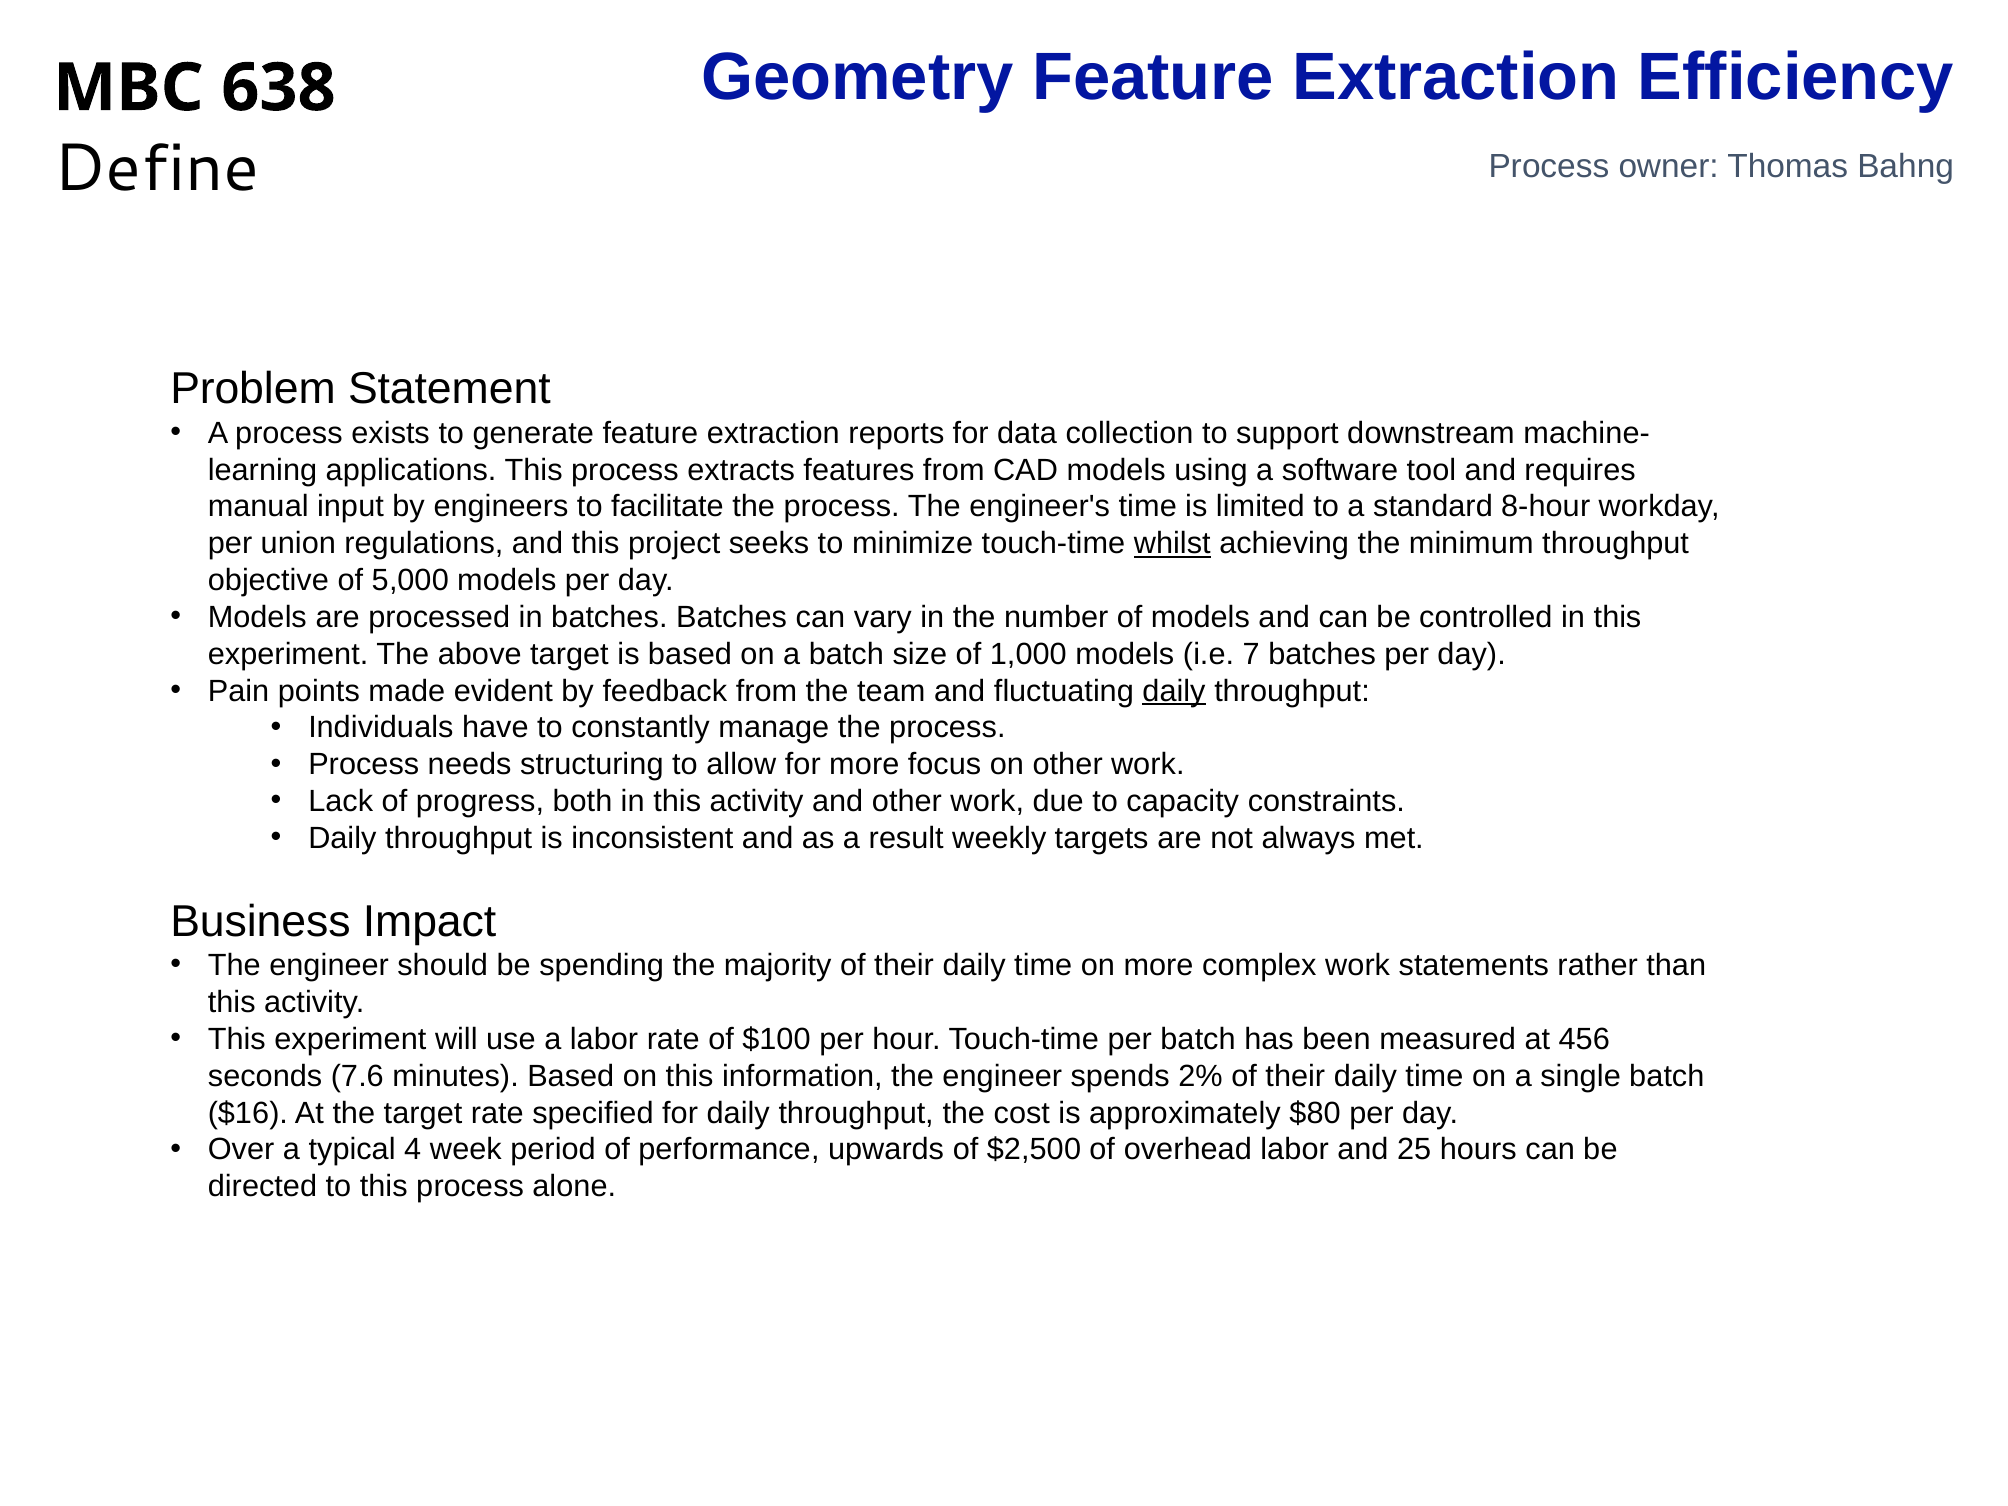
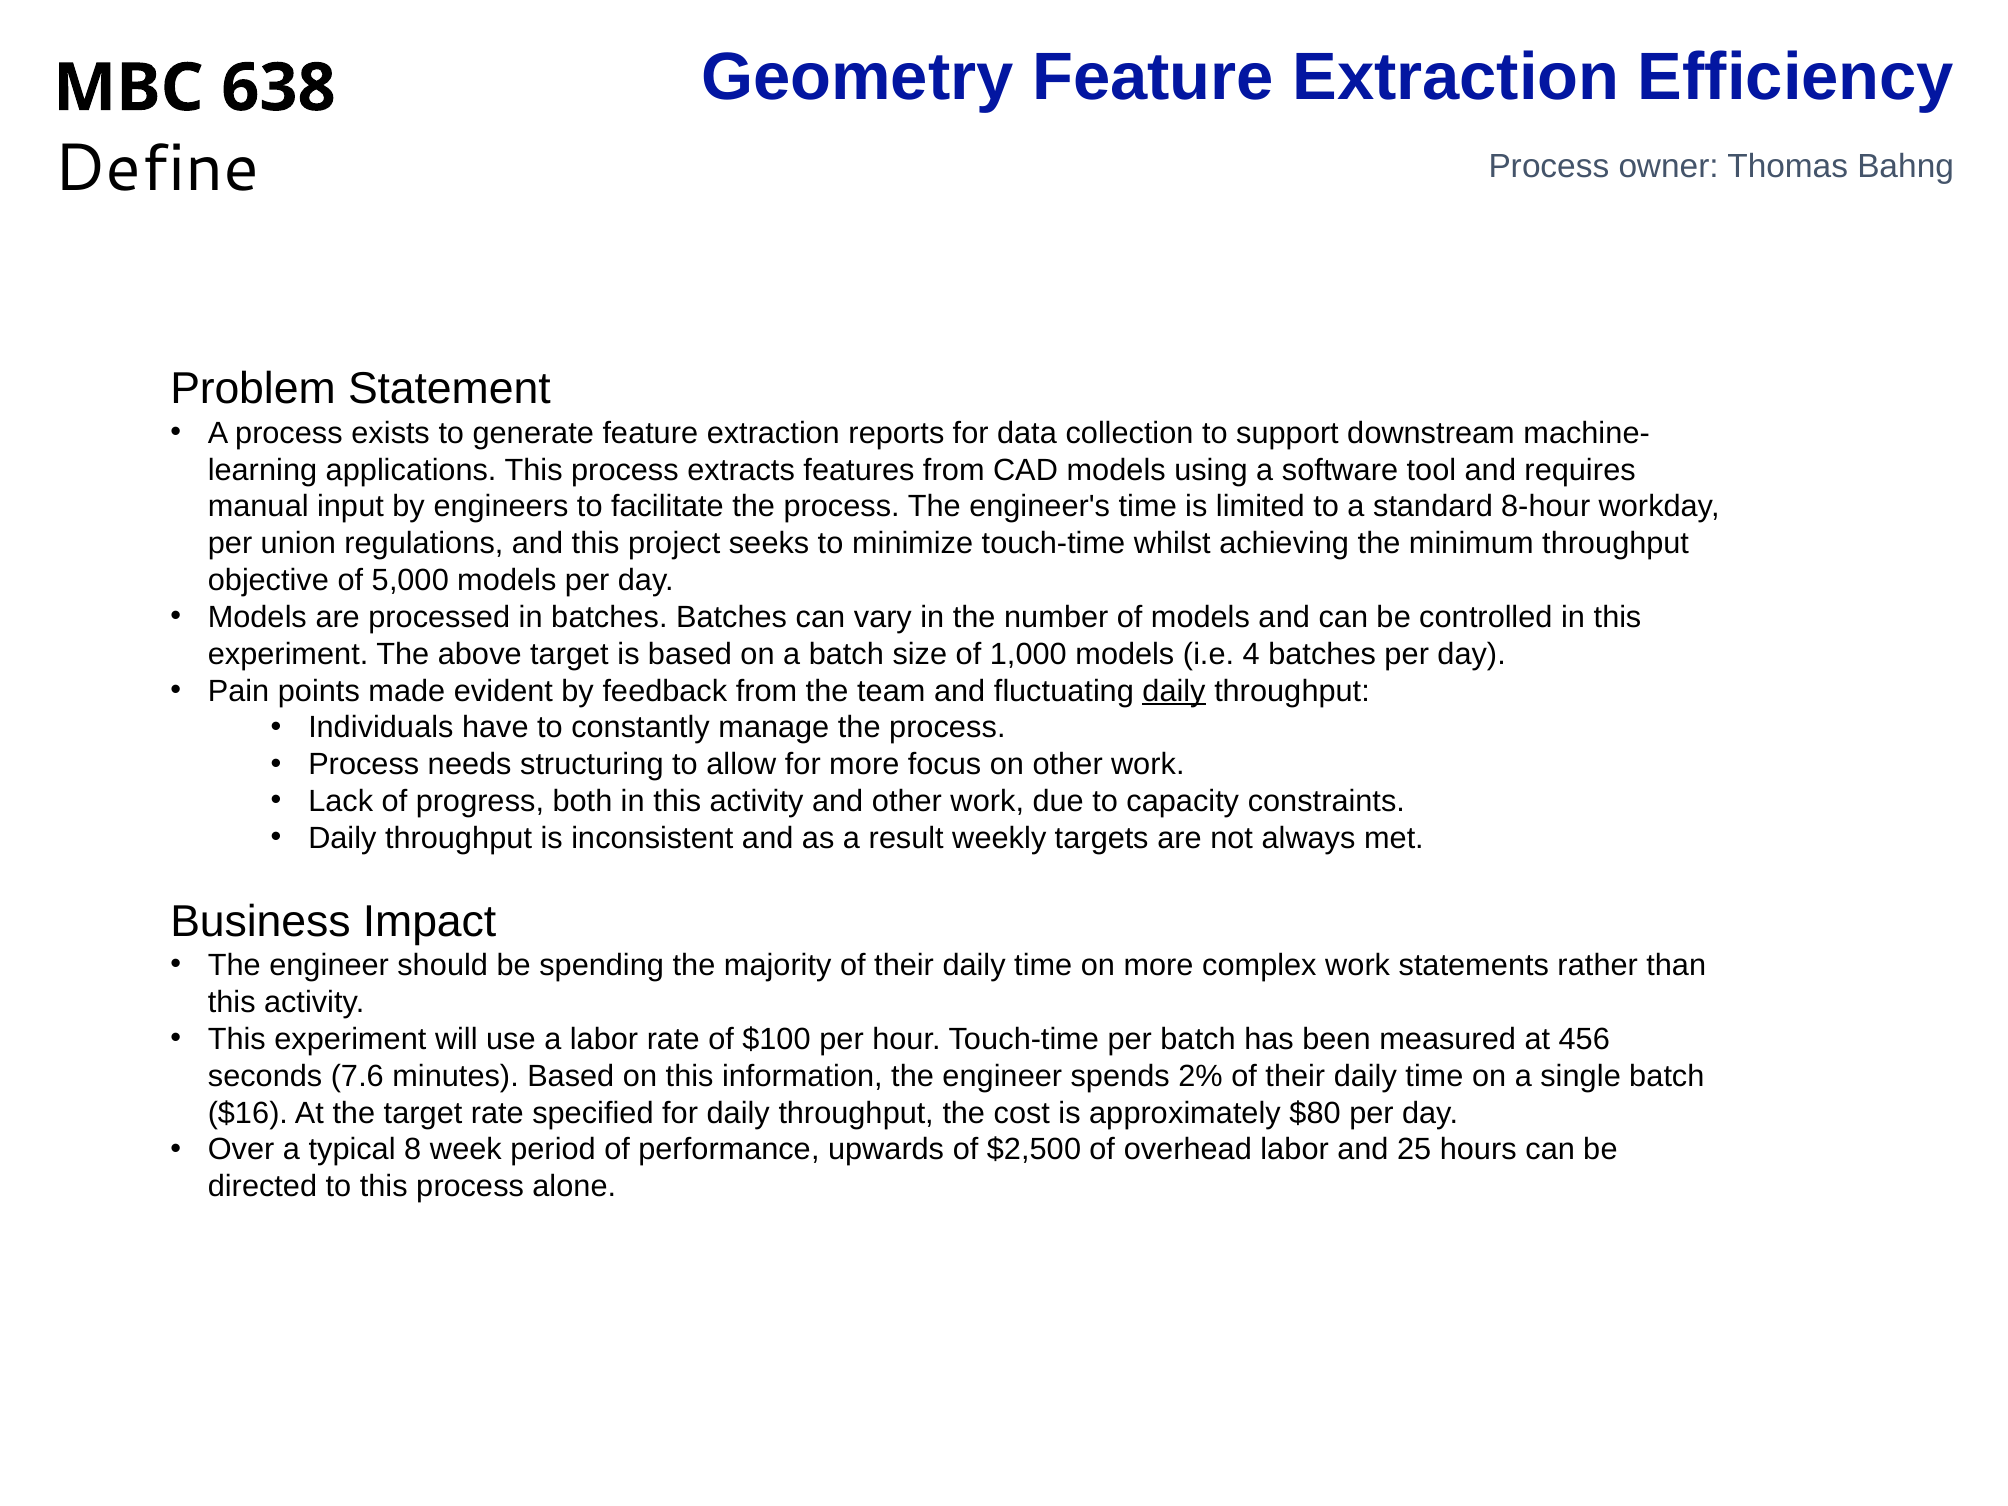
whilst underline: present -> none
7: 7 -> 4
4: 4 -> 8
